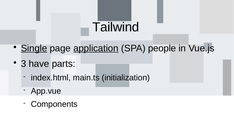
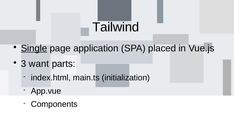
application underline: present -> none
people: people -> placed
have: have -> want
